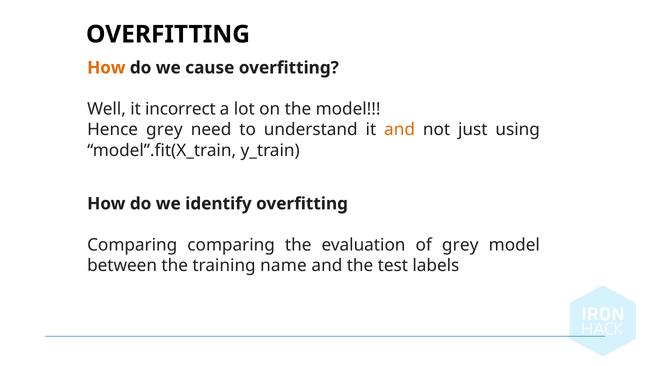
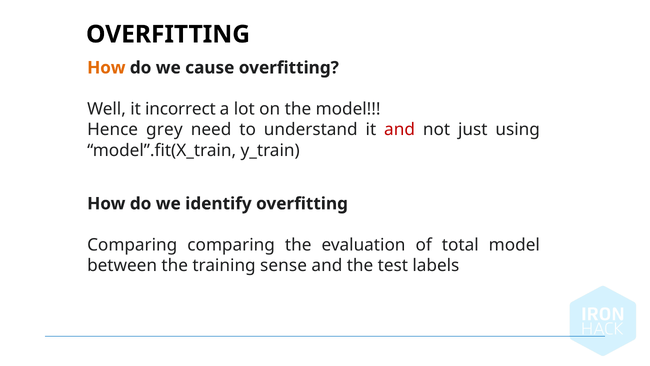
and at (400, 130) colour: orange -> red
of grey: grey -> total
name: name -> sense
